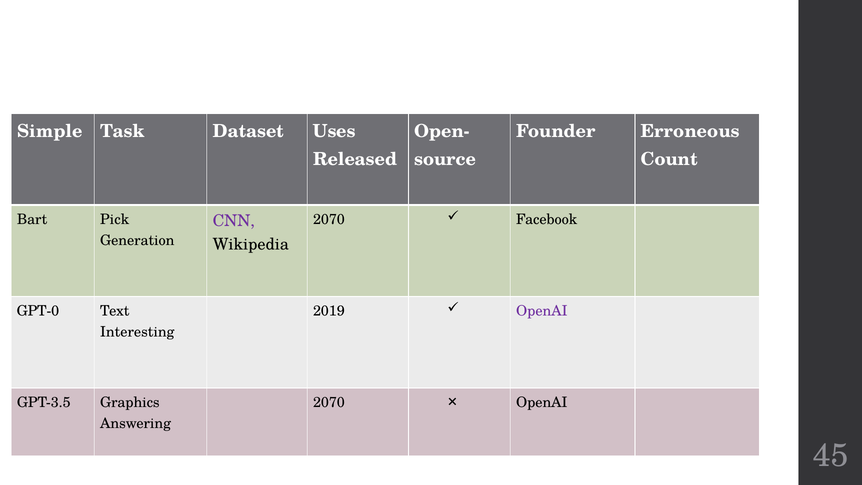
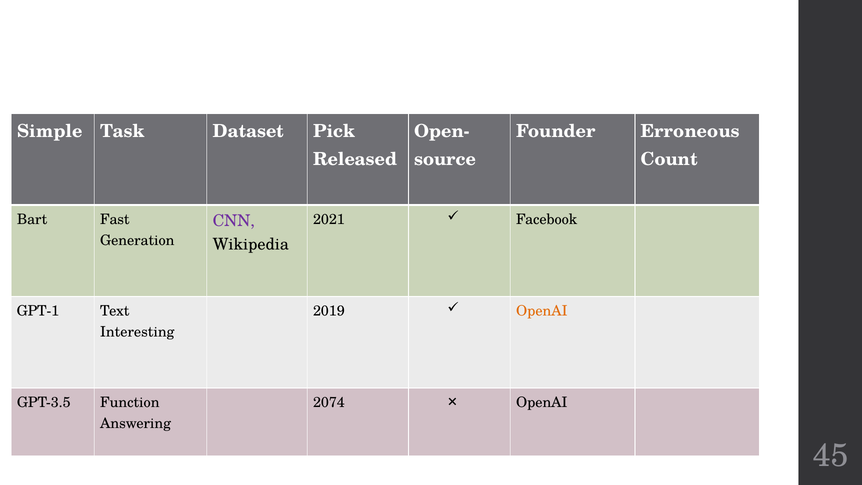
Uses: Uses -> Pick
Pick: Pick -> Fast
2070 at (329, 219): 2070 -> 2021
GPT-0: GPT-0 -> GPT-1
OpenAI at (542, 311) colour: purple -> orange
Graphics: Graphics -> Function
2070 at (329, 402): 2070 -> 2074
